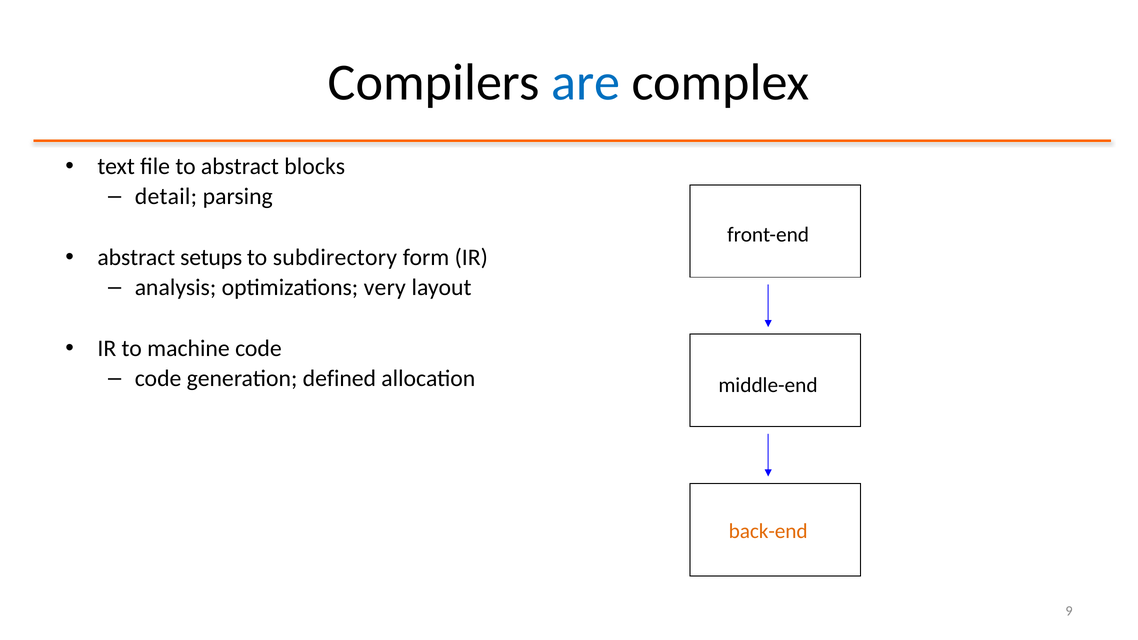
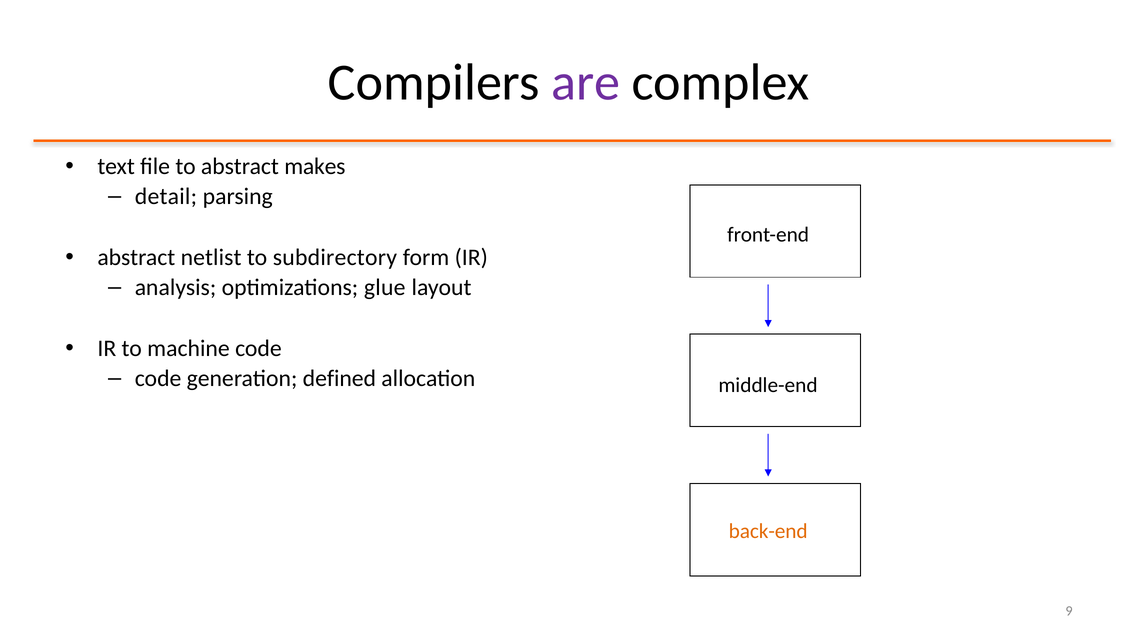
are colour: blue -> purple
blocks: blocks -> makes
setups: setups -> netlist
very: very -> glue
